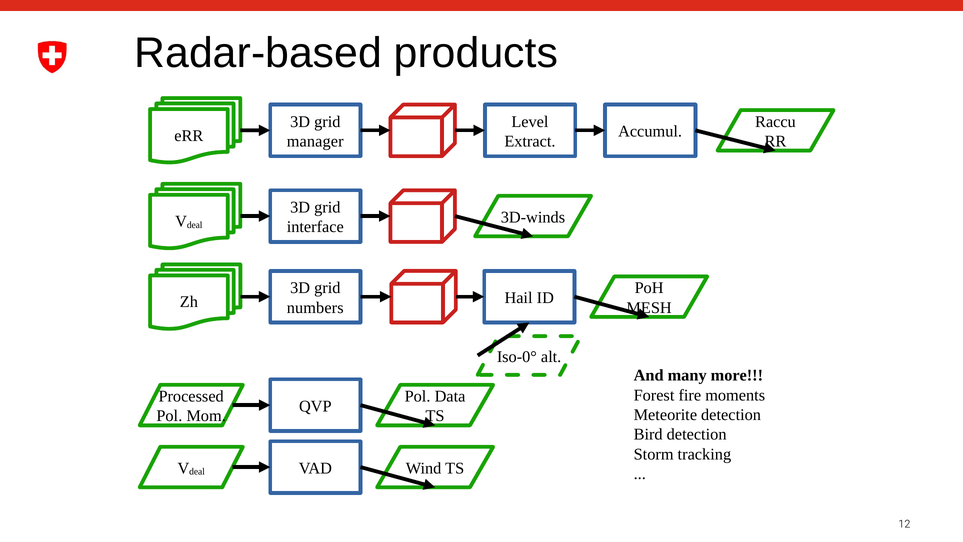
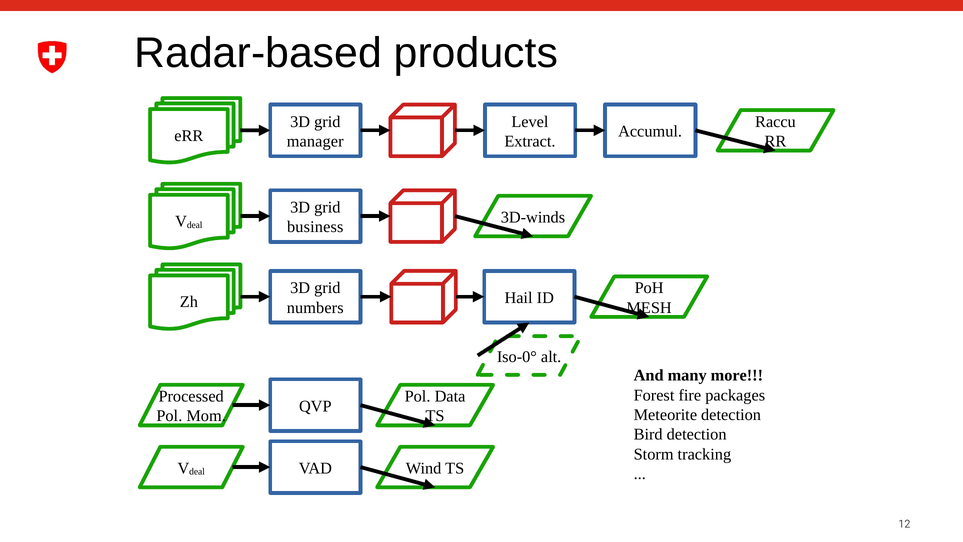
interface: interface -> business
moments: moments -> packages
